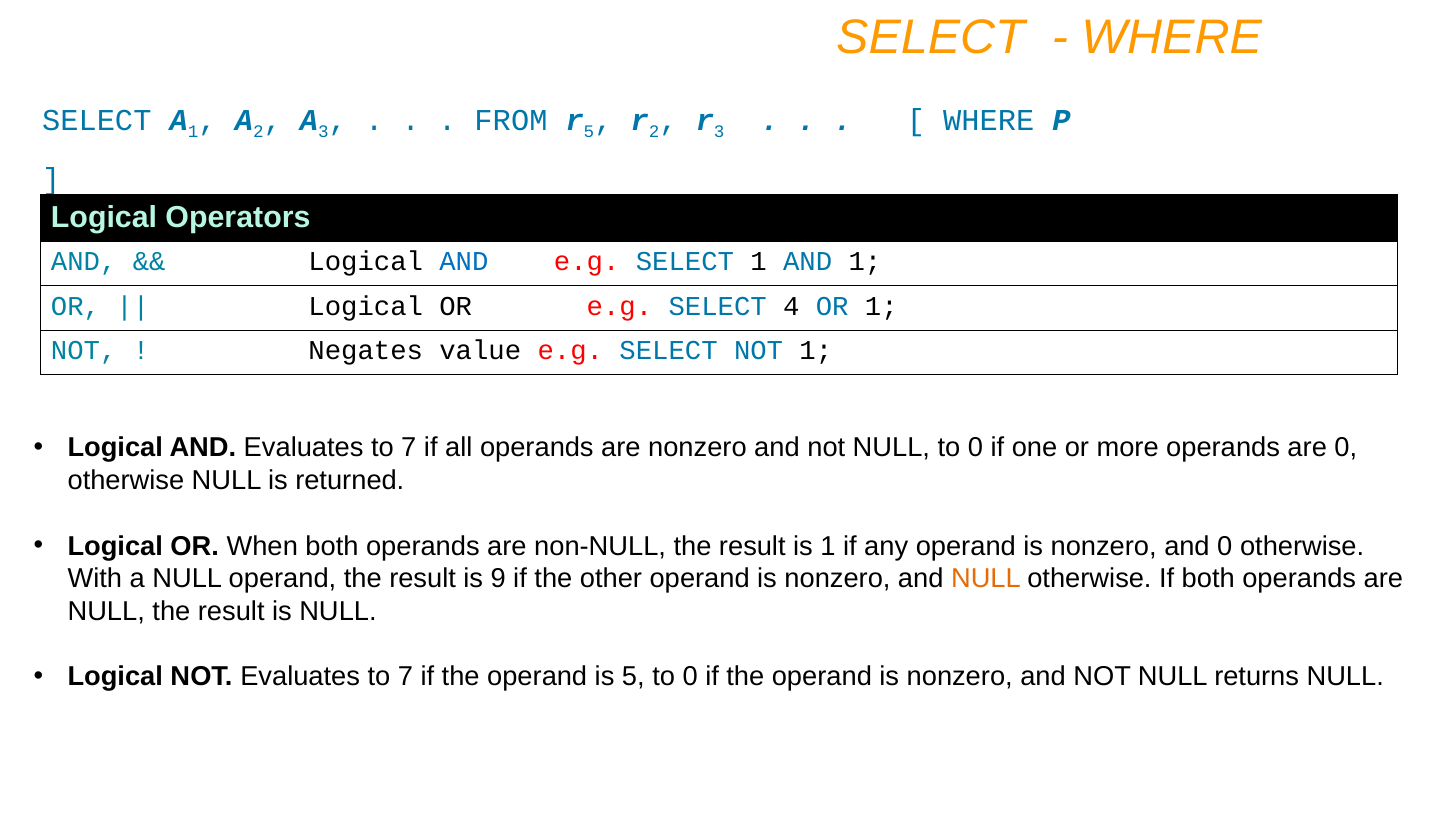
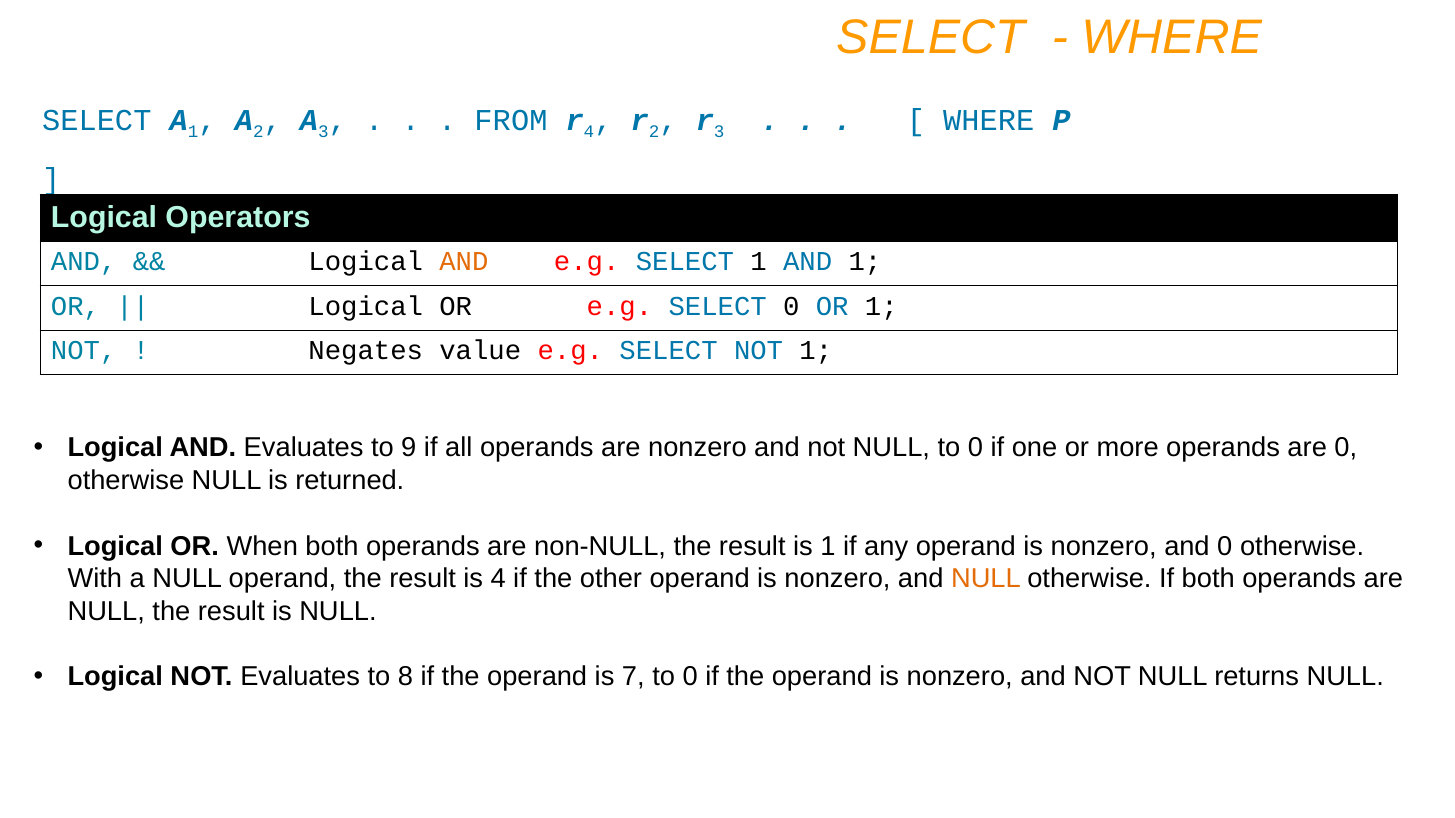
5 at (589, 132): 5 -> 4
AND at (464, 262) colour: blue -> orange
SELECT 4: 4 -> 0
AND Evaluates to 7: 7 -> 9
is 9: 9 -> 4
NOT Evaluates to 7: 7 -> 8
is 5: 5 -> 7
